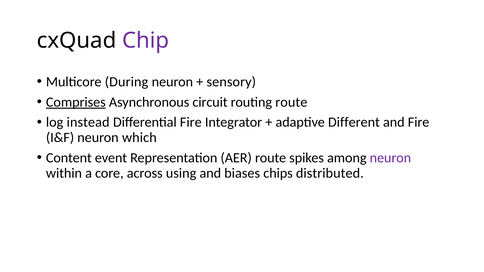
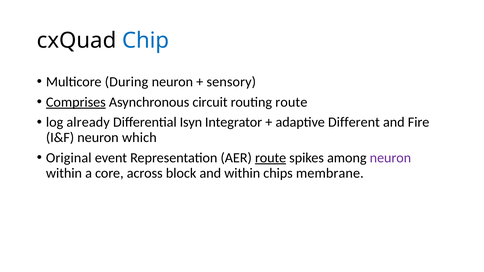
Chip colour: purple -> blue
instead: instead -> already
Differential Fire: Fire -> Isyn
Content: Content -> Original
route at (271, 158) underline: none -> present
using: using -> block
and biases: biases -> within
distributed: distributed -> membrane
